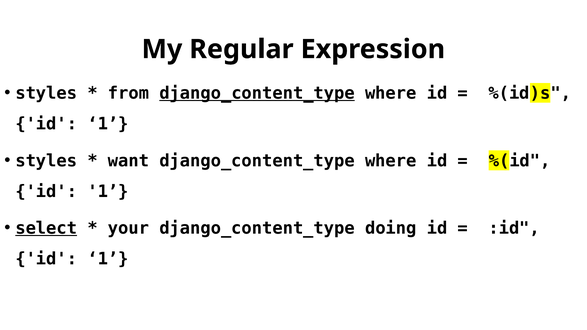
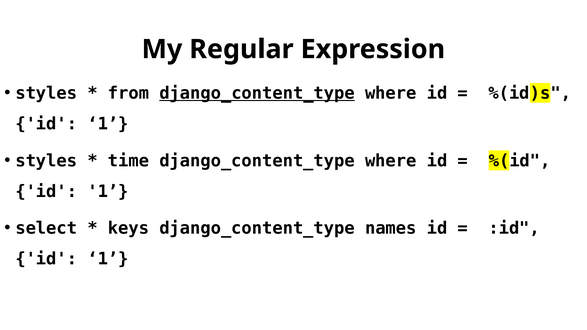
want: want -> time
select underline: present -> none
your: your -> keys
doing: doing -> names
